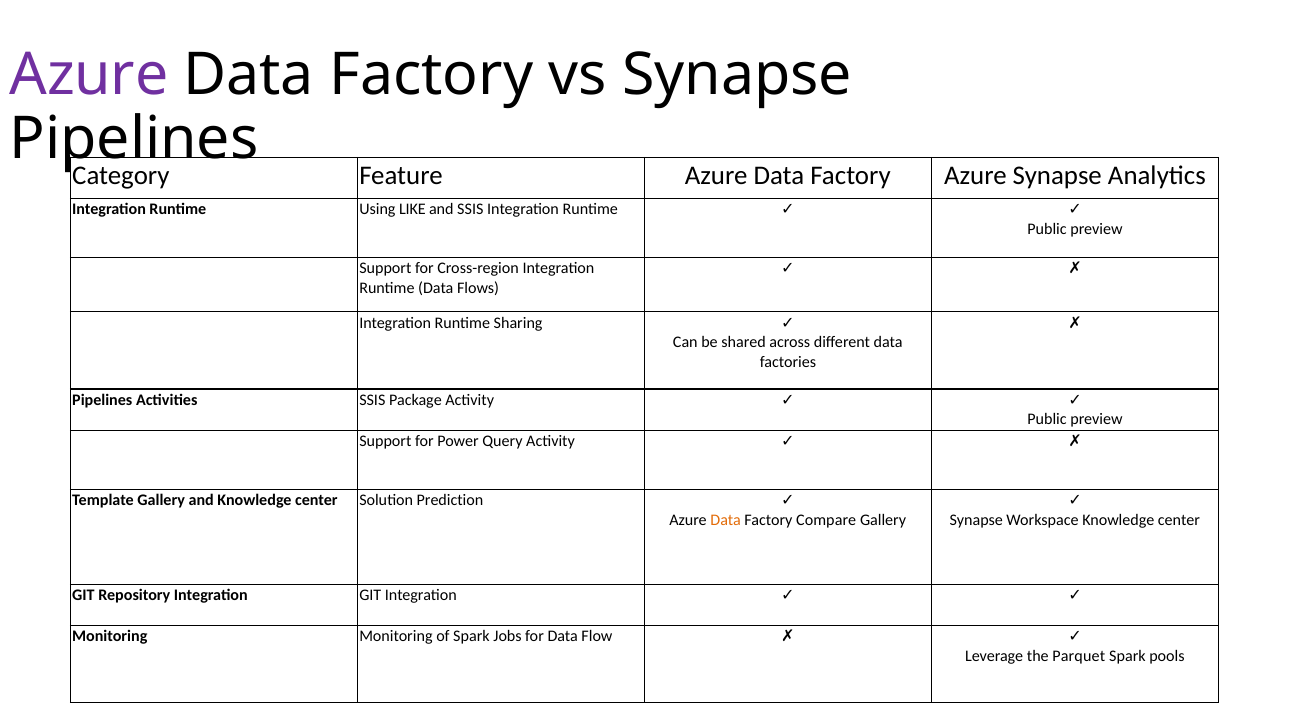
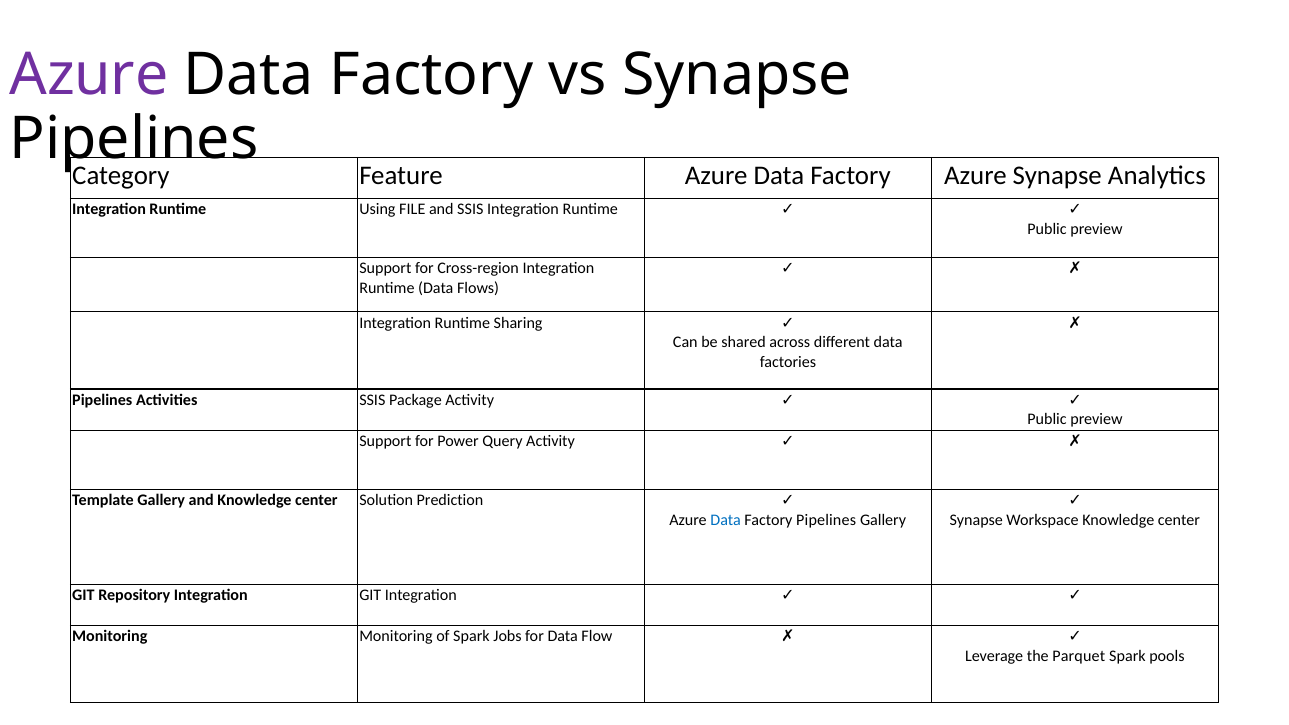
LIKE: LIKE -> FILE
Data at (726, 520) colour: orange -> blue
Factory Compare: Compare -> Pipelines
